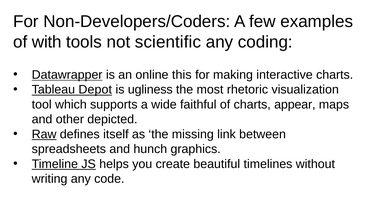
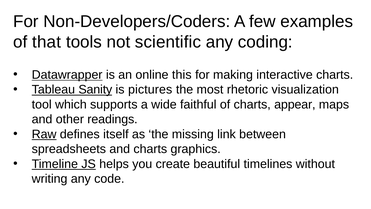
with: with -> that
Depot: Depot -> Sanity
ugliness: ugliness -> pictures
depicted: depicted -> readings
and hunch: hunch -> charts
